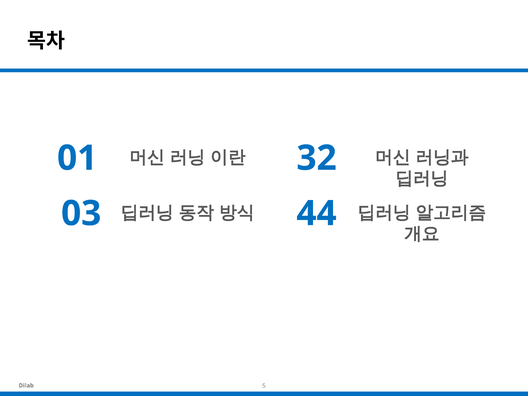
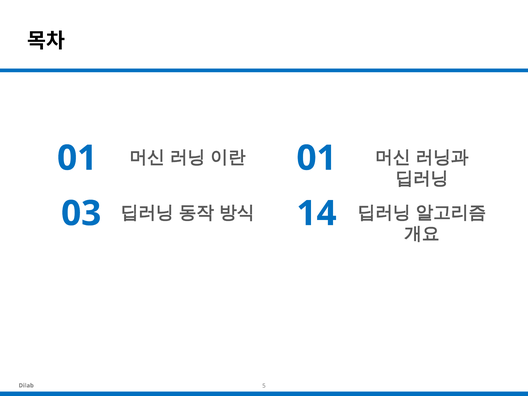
32 at (317, 158): 32 -> 01
44: 44 -> 14
